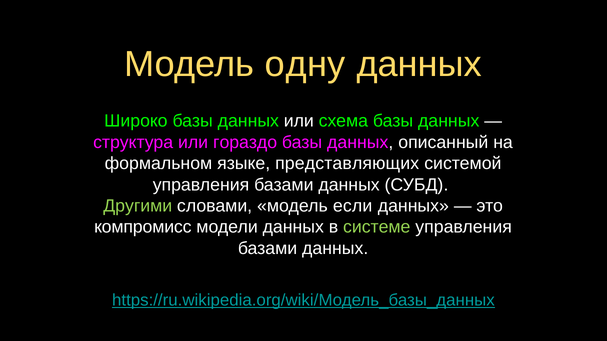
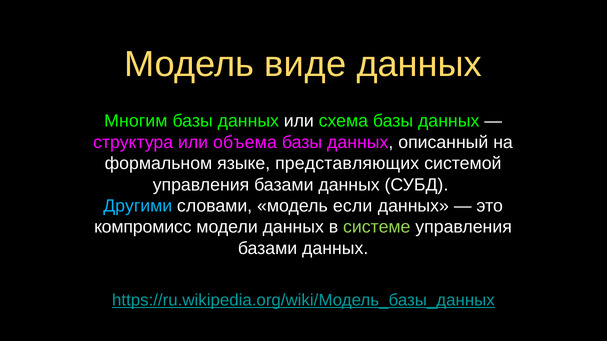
одну: одну -> виде
Широко: Широко -> Многим
гораздо: гораздо -> объема
Другими colour: light green -> light blue
